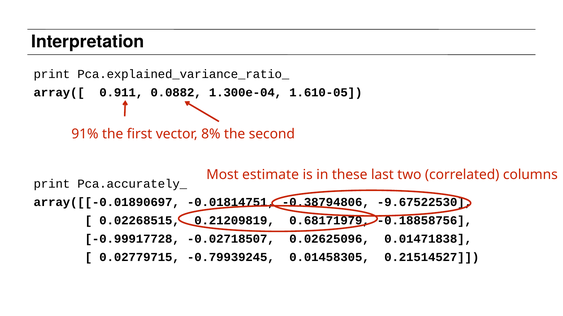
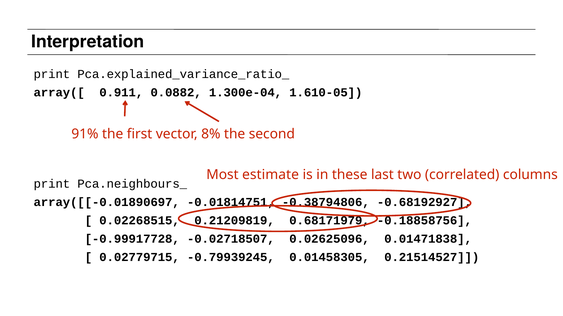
Pca.accurately_: Pca.accurately_ -> Pca.neighbours_
-9.67522530: -9.67522530 -> -0.68192927
